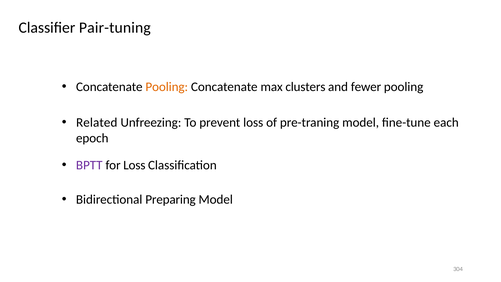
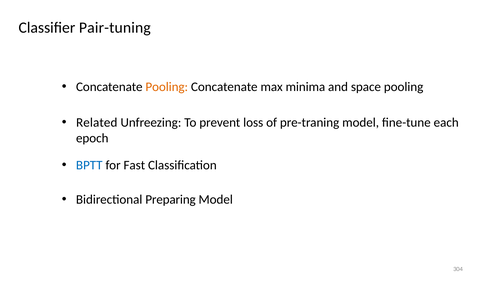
clusters: clusters -> minima
fewer: fewer -> space
BPTT colour: purple -> blue
for Loss: Loss -> Fast
